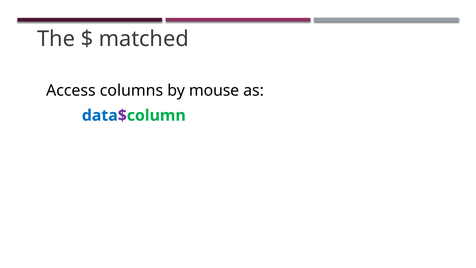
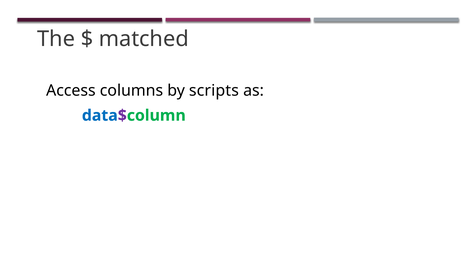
mouse: mouse -> scripts
